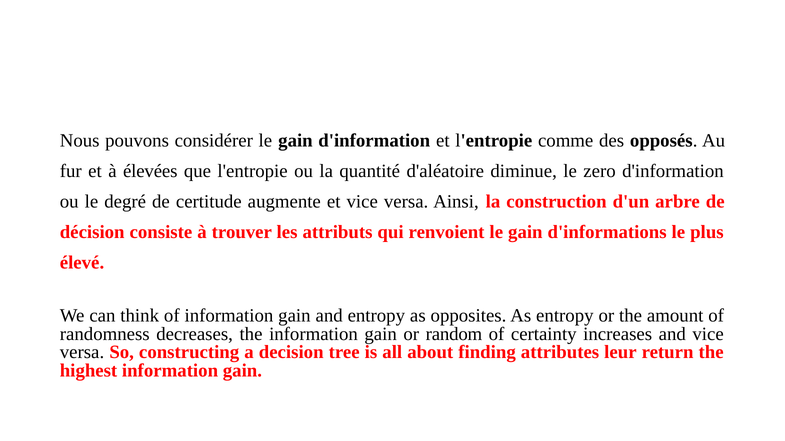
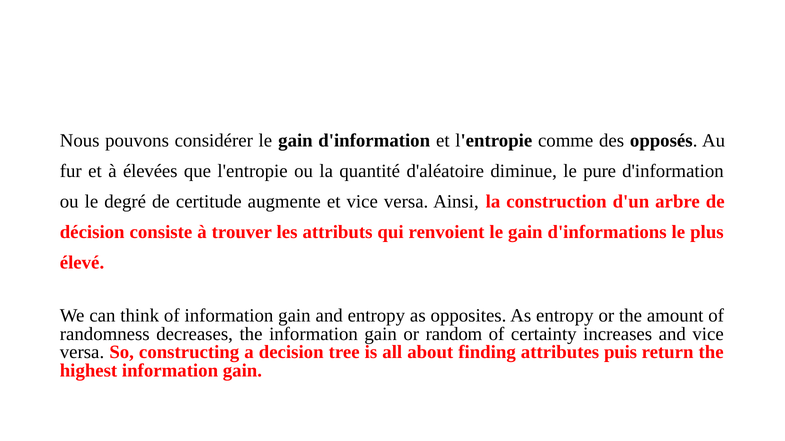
zero: zero -> pure
leur: leur -> puis
